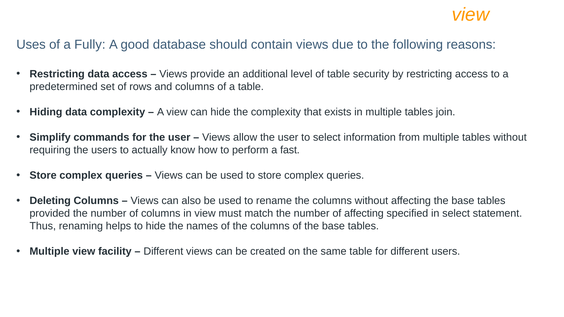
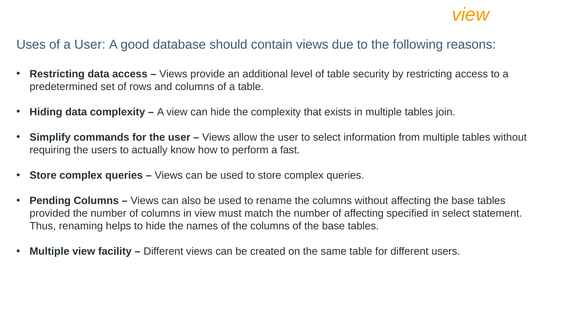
a Fully: Fully -> User
Deleting: Deleting -> Pending
